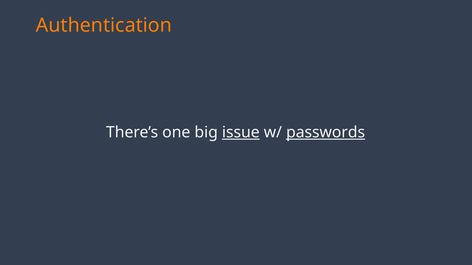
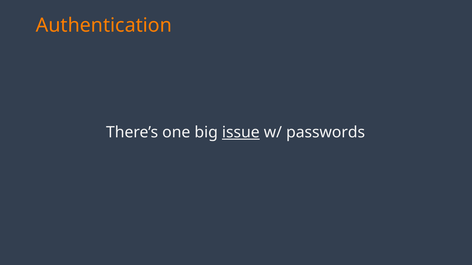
passwords underline: present -> none
